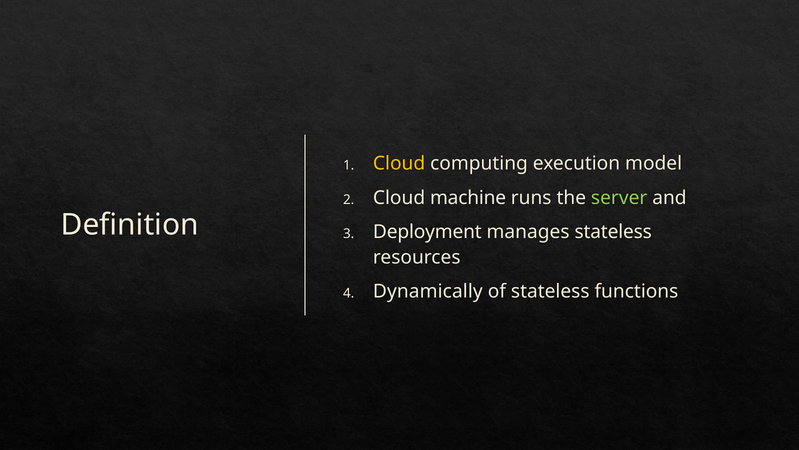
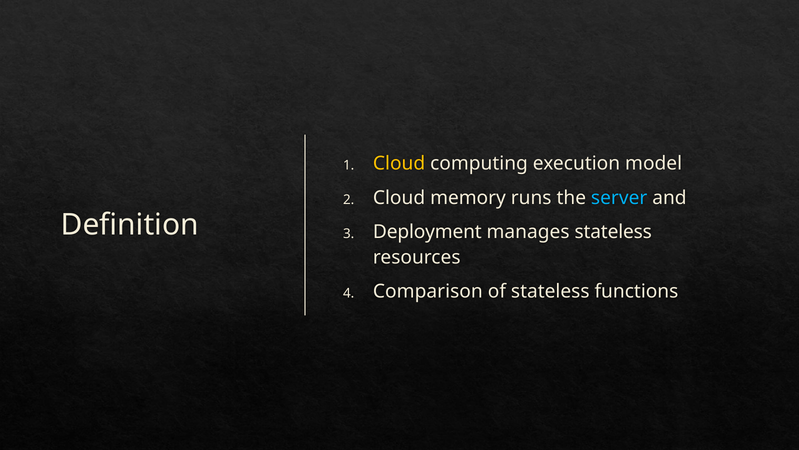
machine: machine -> memory
server colour: light green -> light blue
Dynamically: Dynamically -> Comparison
